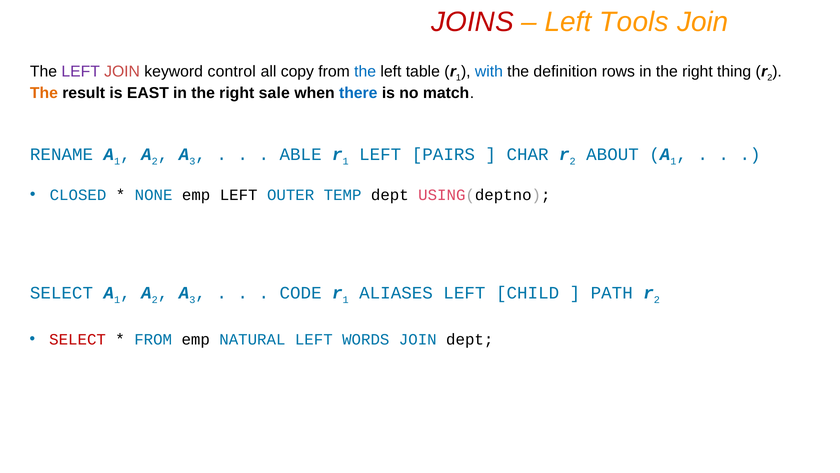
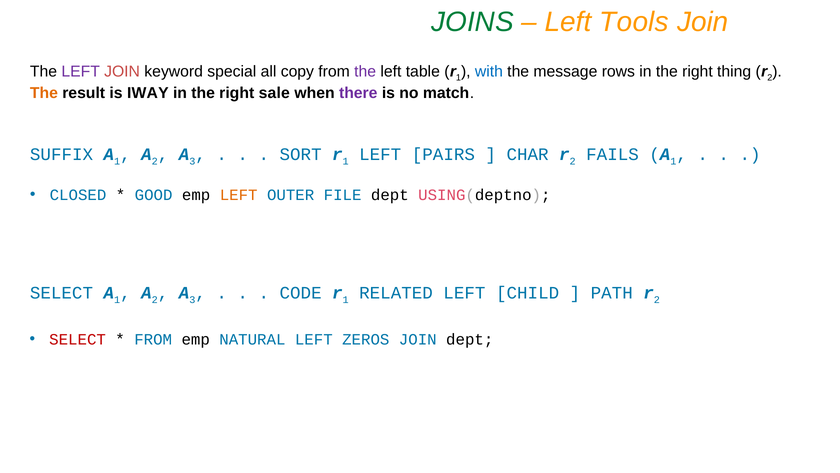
JOINS colour: red -> green
control: control -> special
the at (365, 71) colour: blue -> purple
definition: definition -> message
EAST: EAST -> IWAY
there colour: blue -> purple
RENAME: RENAME -> SUFFIX
ABLE: ABLE -> SORT
ABOUT: ABOUT -> FAILS
NONE: NONE -> GOOD
LEFT at (239, 195) colour: black -> orange
TEMP: TEMP -> FILE
ALIASES: ALIASES -> RELATED
WORDS: WORDS -> ZEROS
